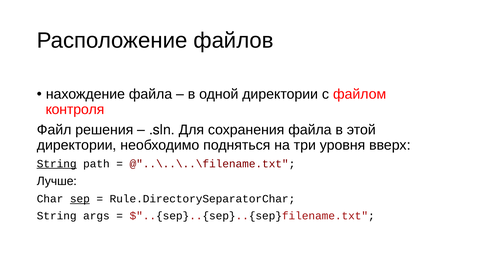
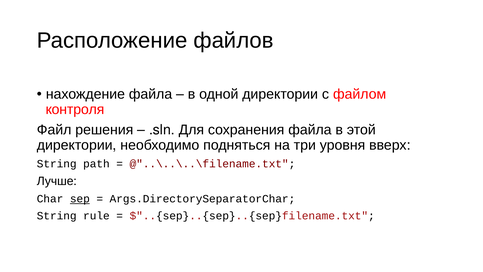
String at (57, 163) underline: present -> none
Rule.DirectorySeparatorChar: Rule.DirectorySeparatorChar -> Args.DirectorySeparatorChar
args: args -> rule
